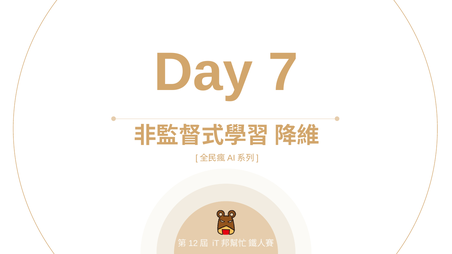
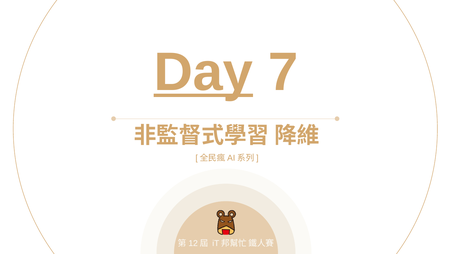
Day underline: none -> present
